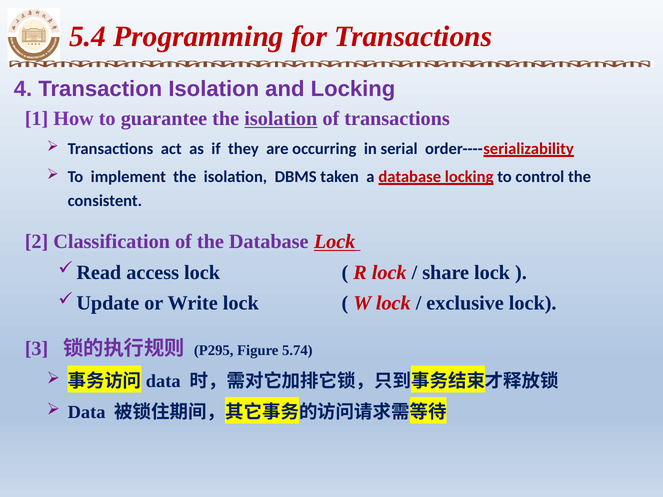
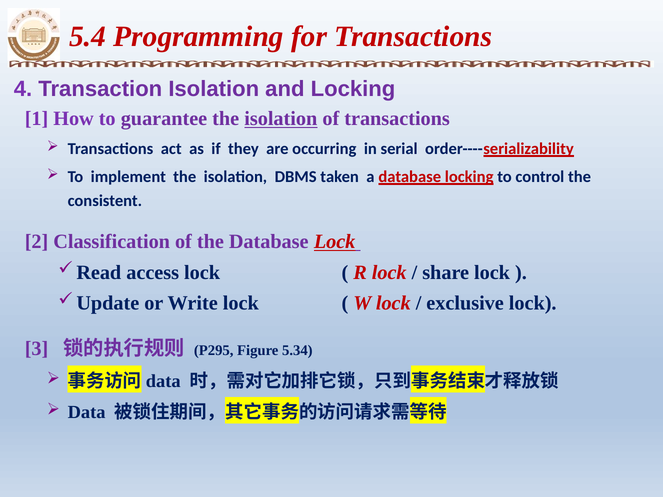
5.74: 5.74 -> 5.34
